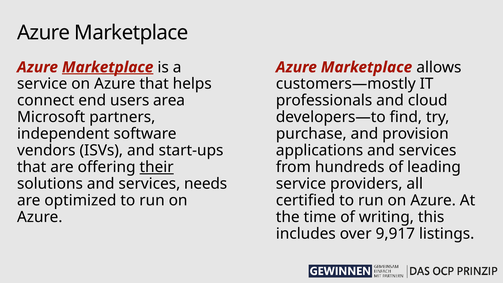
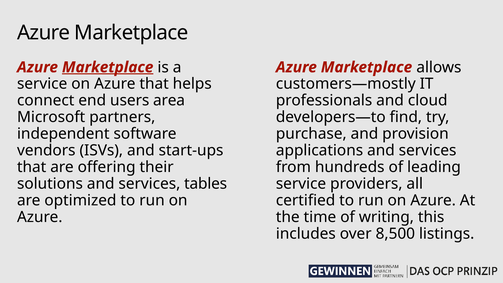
their underline: present -> none
needs: needs -> tables
9,917: 9,917 -> 8,500
